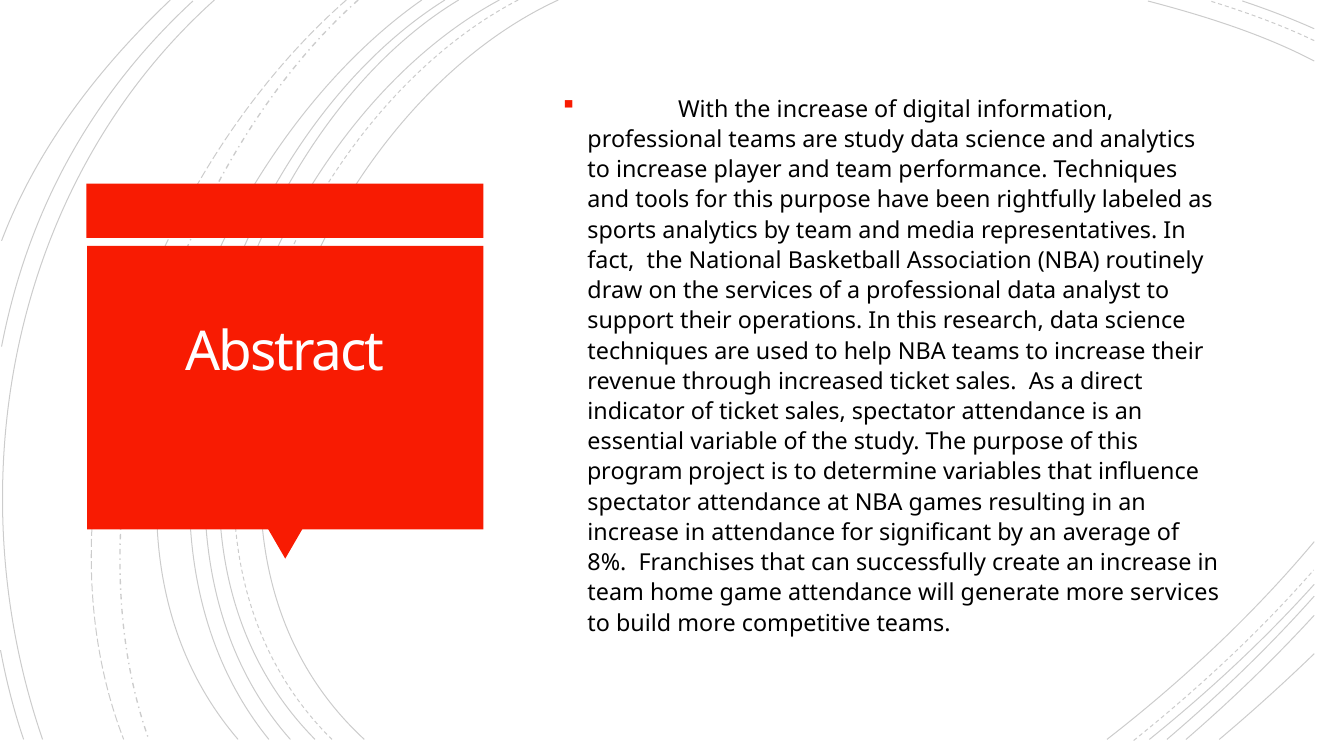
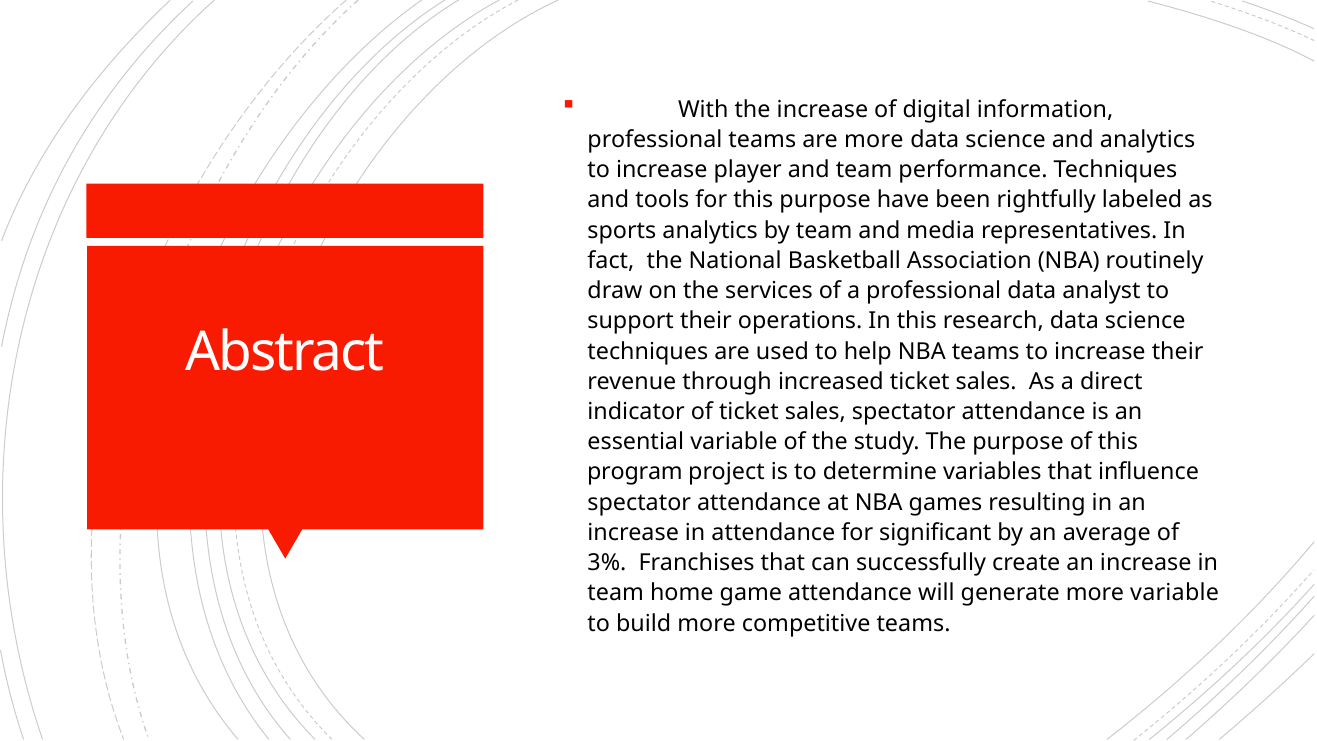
are study: study -> more
8%: 8% -> 3%
more services: services -> variable
